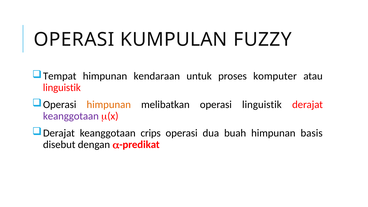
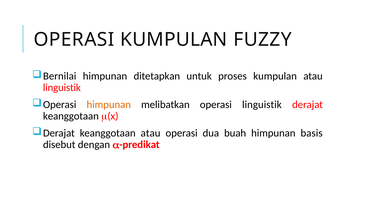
Tempat: Tempat -> Bernilai
kendaraan: kendaraan -> ditetapkan
proses komputer: komputer -> kumpulan
keanggotaan at (71, 116) colour: purple -> black
keanggotaan crips: crips -> atau
